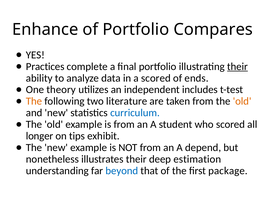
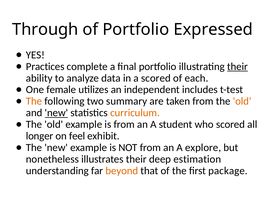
Enhance: Enhance -> Through
Compares: Compares -> Expressed
ends: ends -> each
theory: theory -> female
literature: literature -> summary
new at (56, 113) underline: none -> present
curriculum colour: blue -> orange
tips: tips -> feel
depend: depend -> explore
beyond colour: blue -> orange
